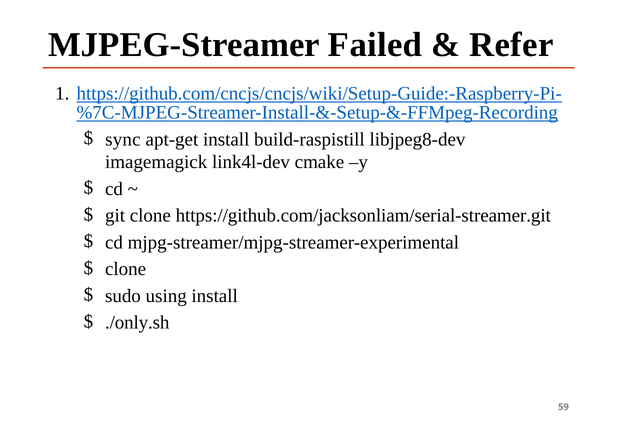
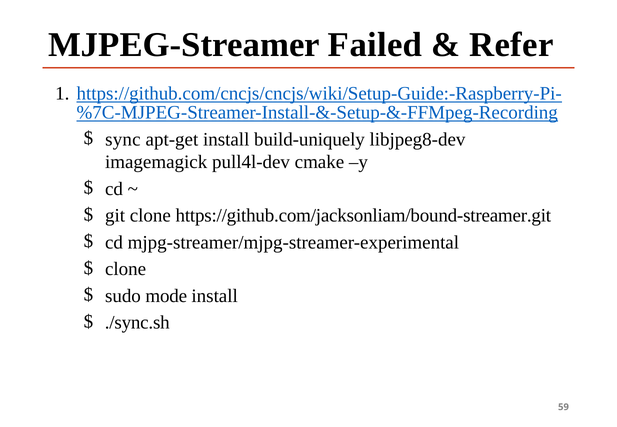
build-raspistill: build-raspistill -> build-uniquely
link4l-dev: link4l-dev -> pull4l-dev
https://github.com/jacksonliam/serial-streamer.git: https://github.com/jacksonliam/serial-streamer.git -> https://github.com/jacksonliam/bound-streamer.git
using: using -> mode
./only.sh: ./only.sh -> ./sync.sh
